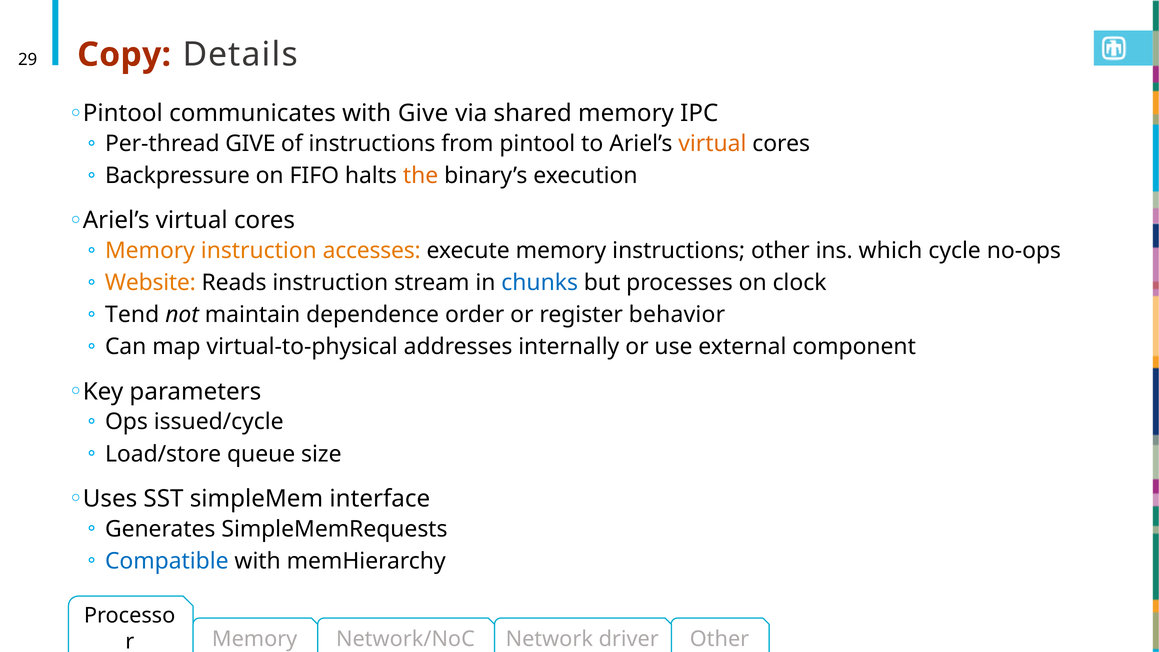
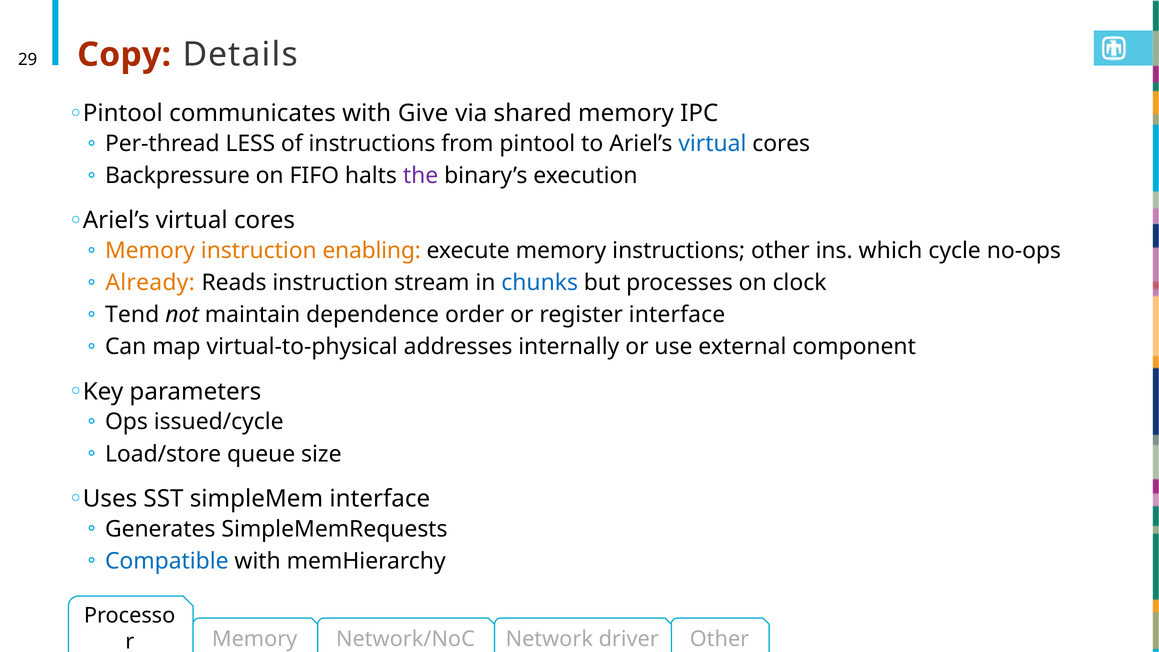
Per-thread GIVE: GIVE -> LESS
virtual at (712, 144) colour: orange -> blue
the colour: orange -> purple
accesses: accesses -> enabling
Website: Website -> Already
register behavior: behavior -> interface
